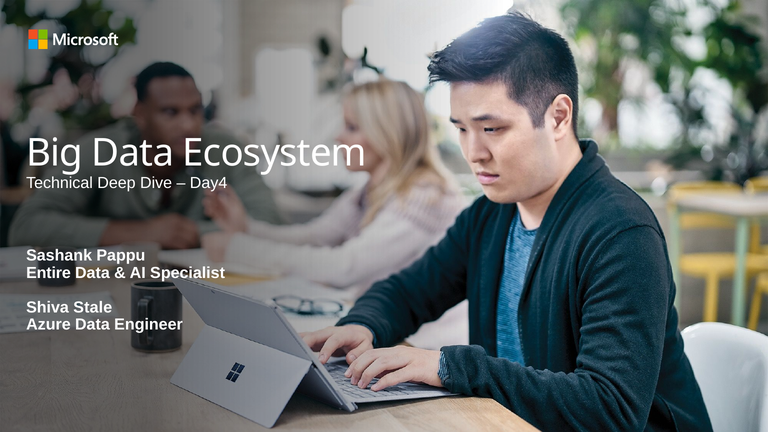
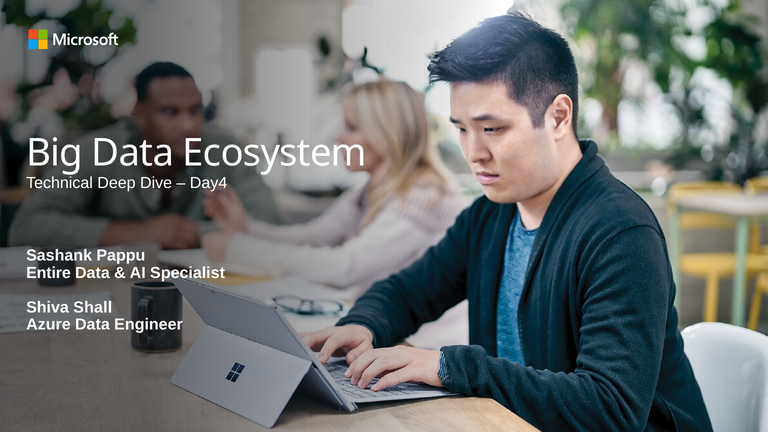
Stale: Stale -> Shall
